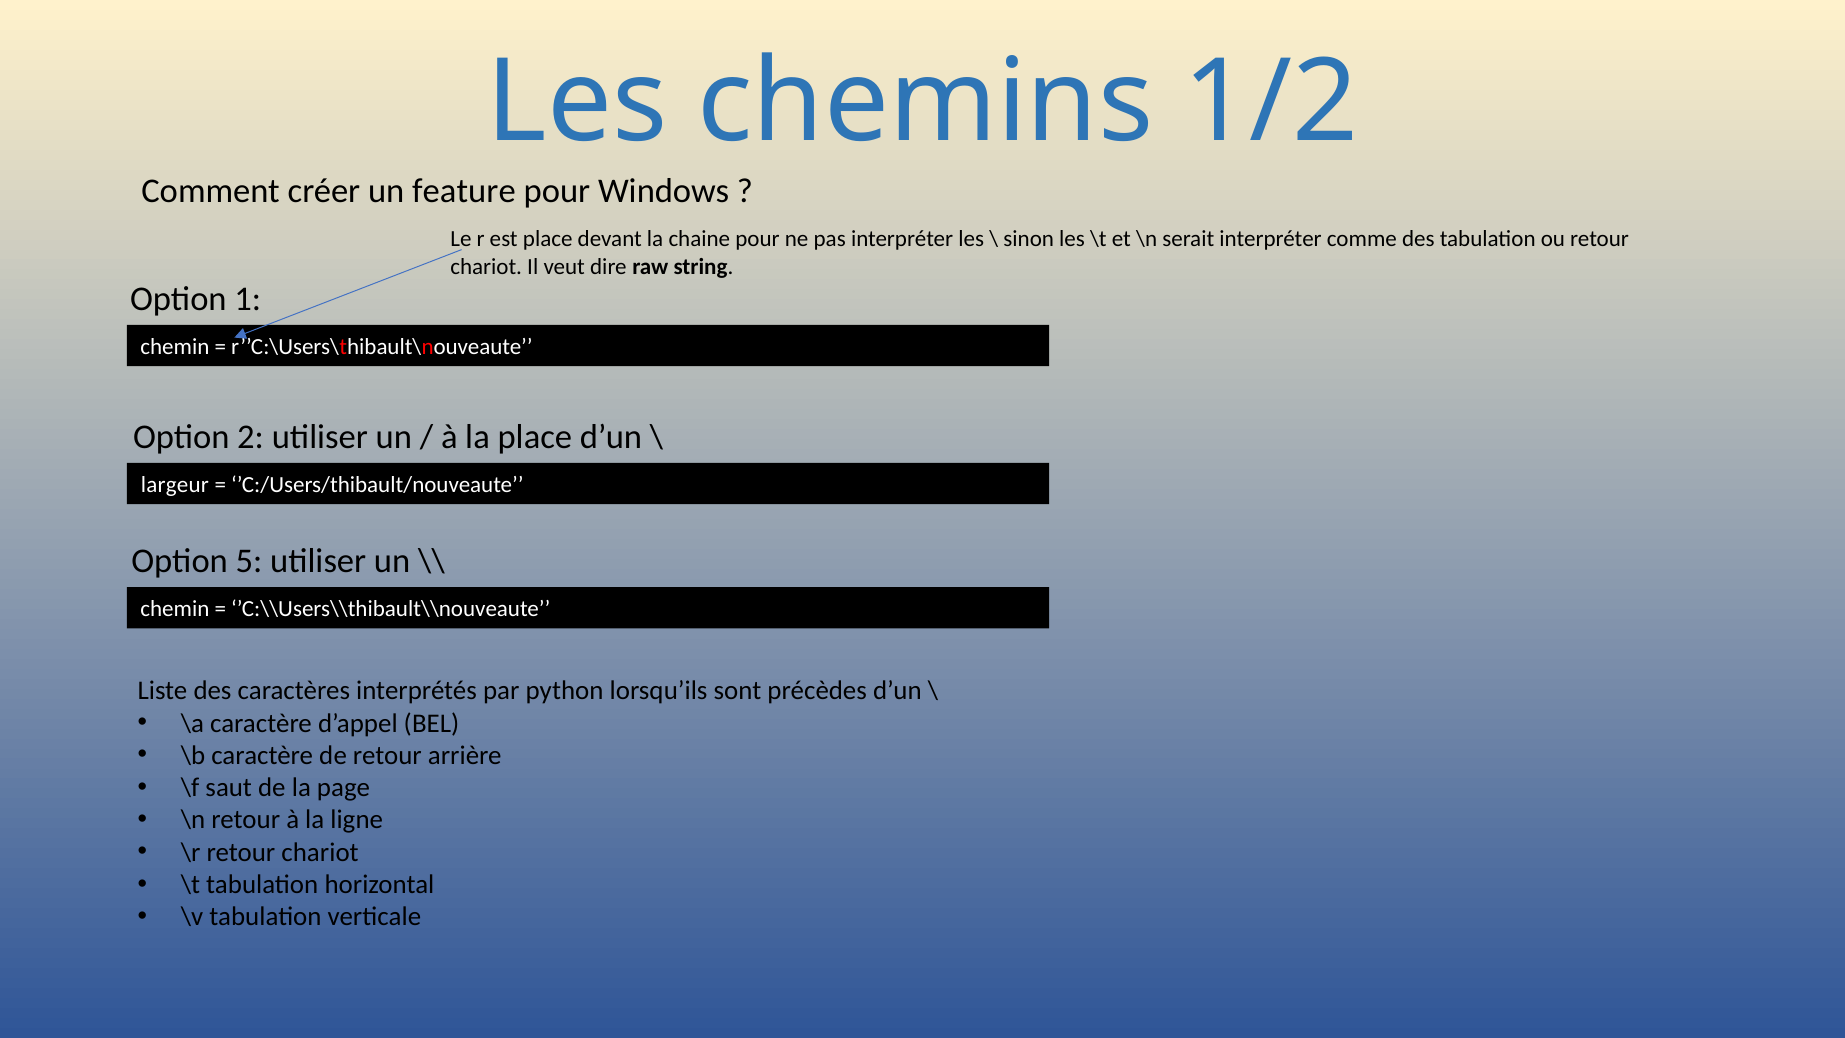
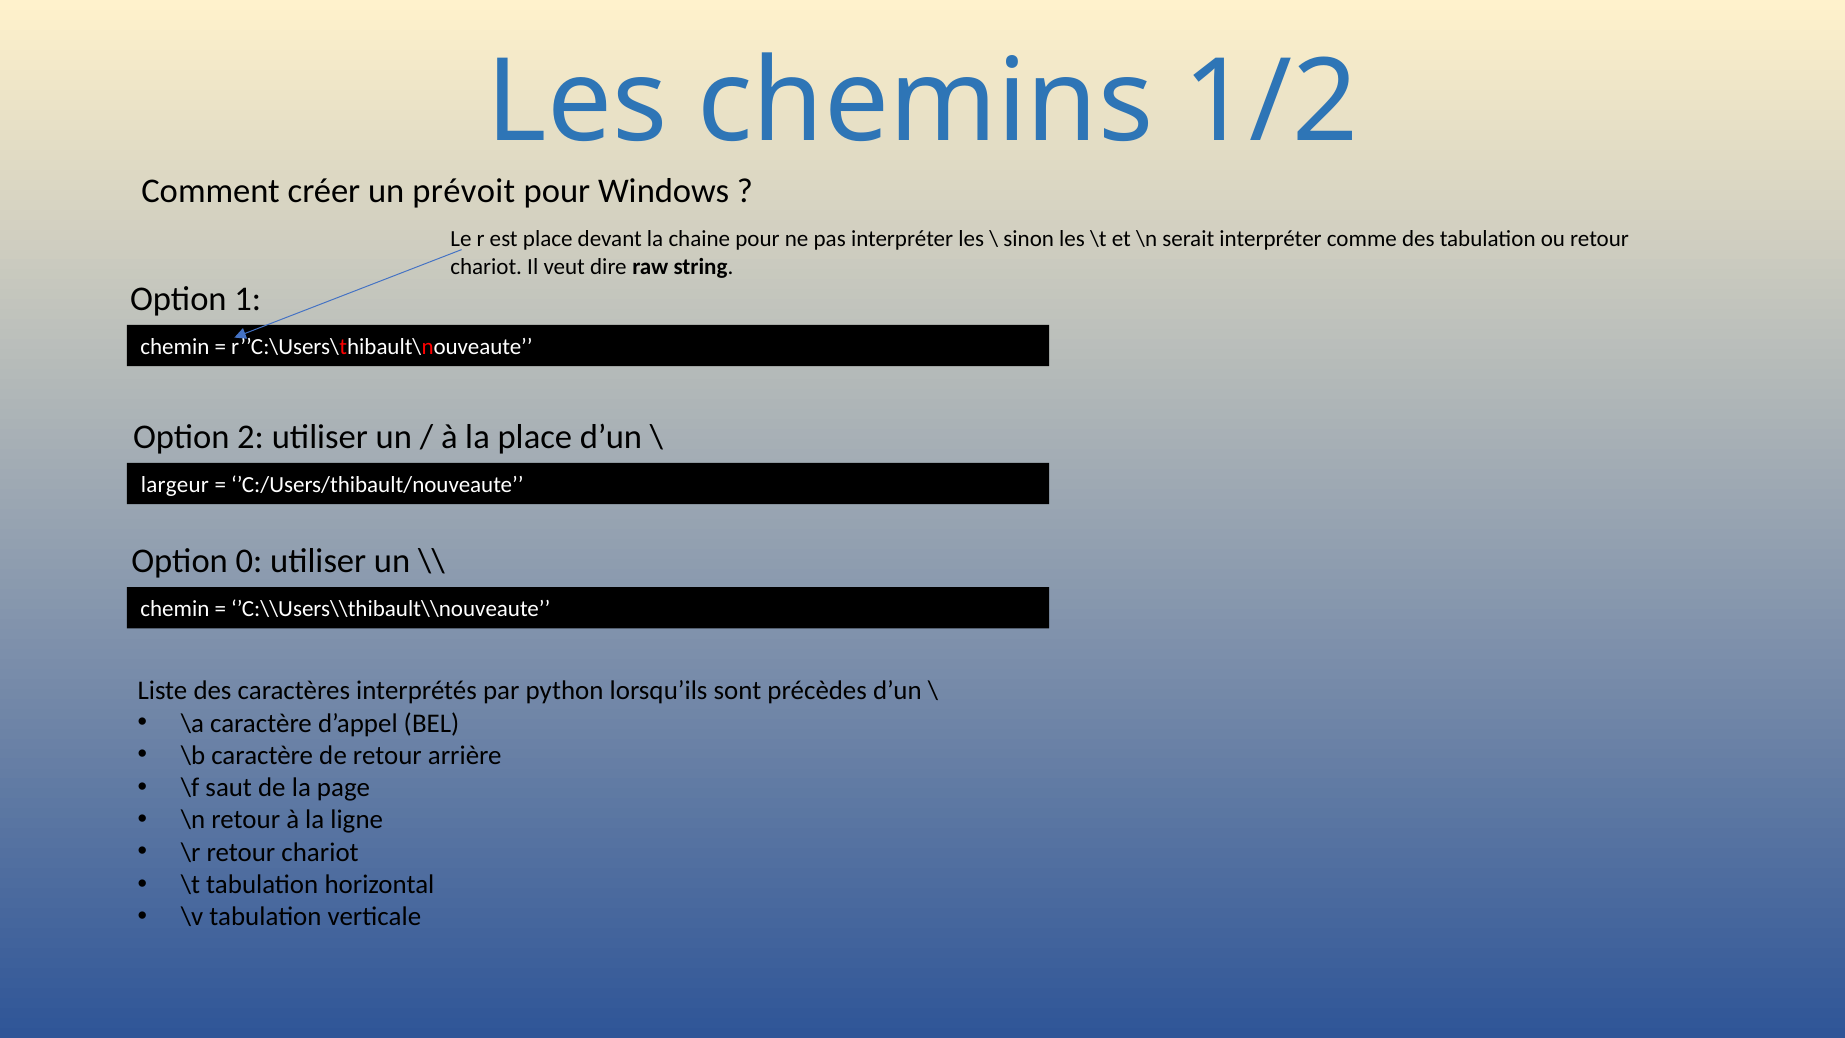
feature: feature -> prévoit
5: 5 -> 0
